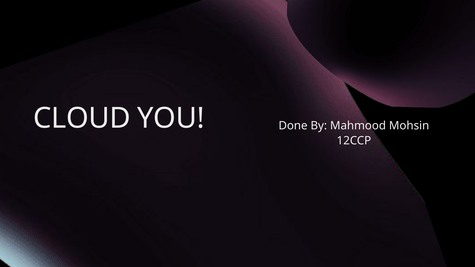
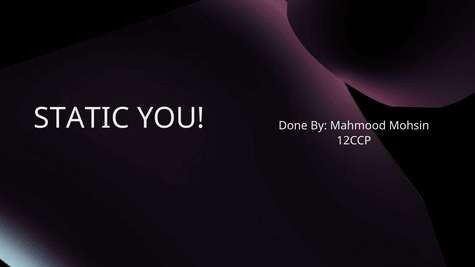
CLOUD: CLOUD -> STATIC
